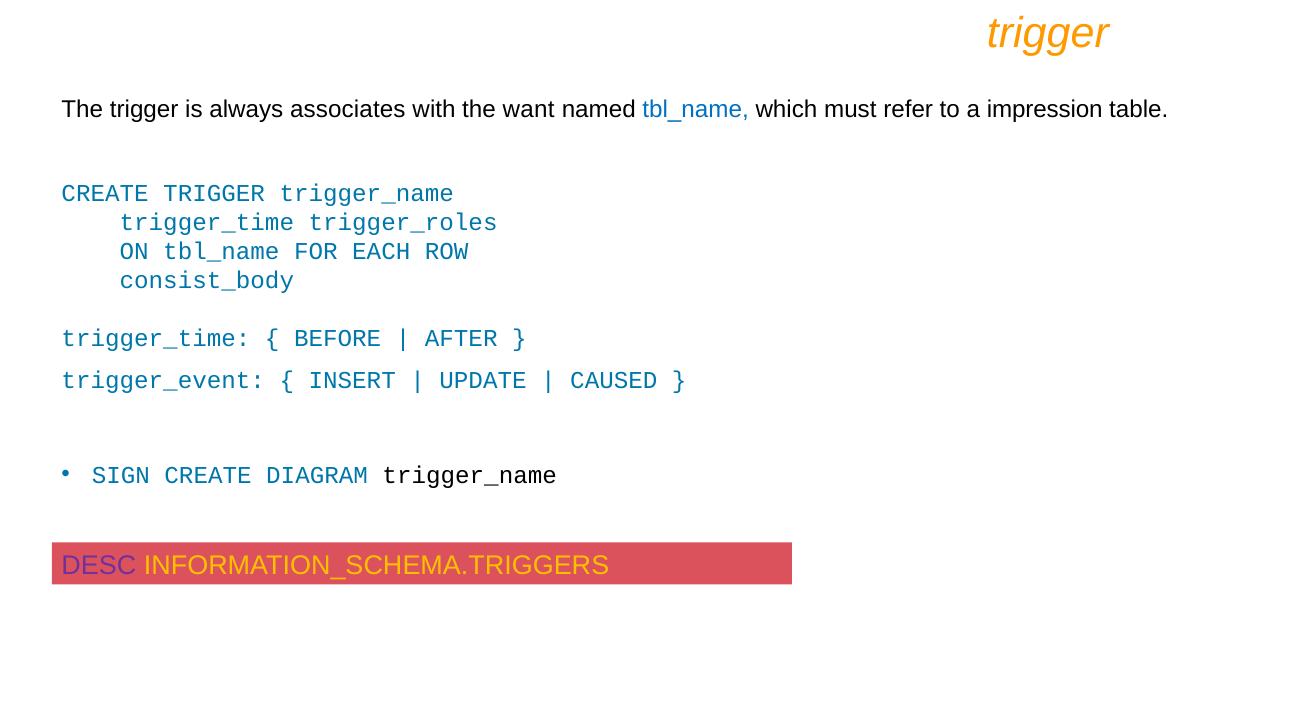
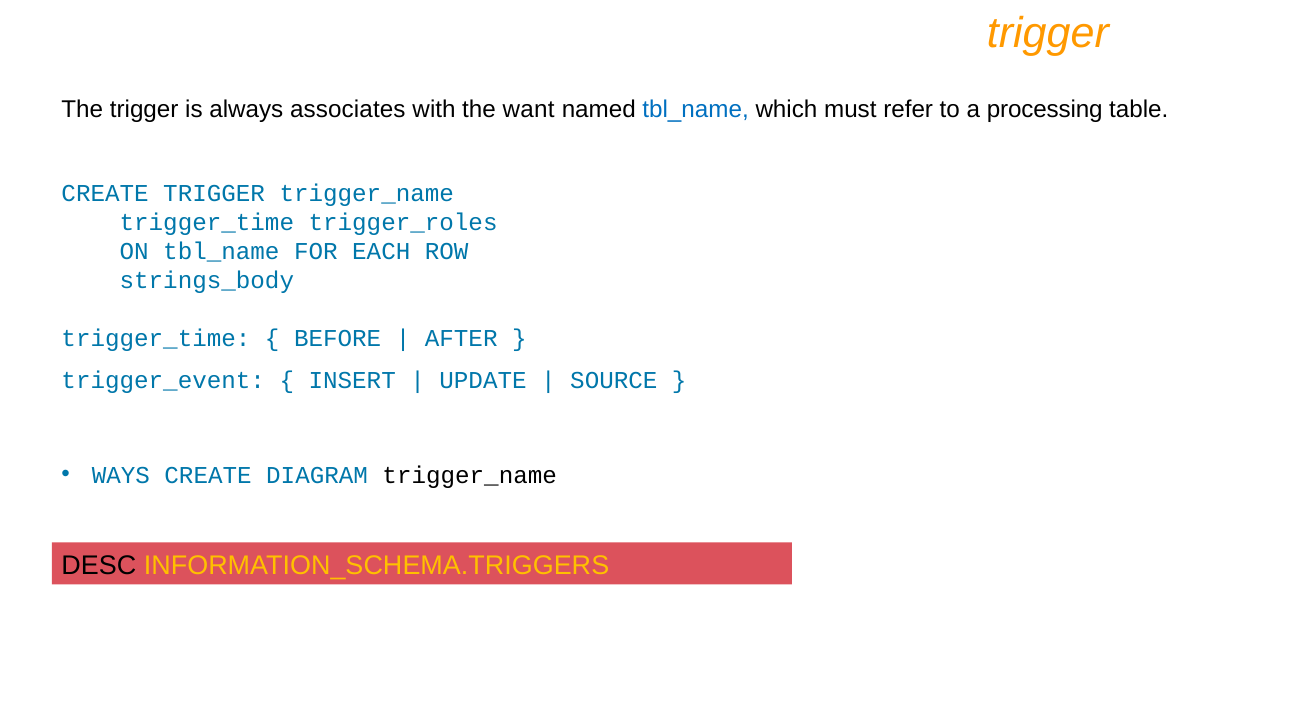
impression: impression -> processing
consist_body: consist_body -> strings_body
CAUSED: CAUSED -> SOURCE
SIGN: SIGN -> WAYS
DESC colour: purple -> black
